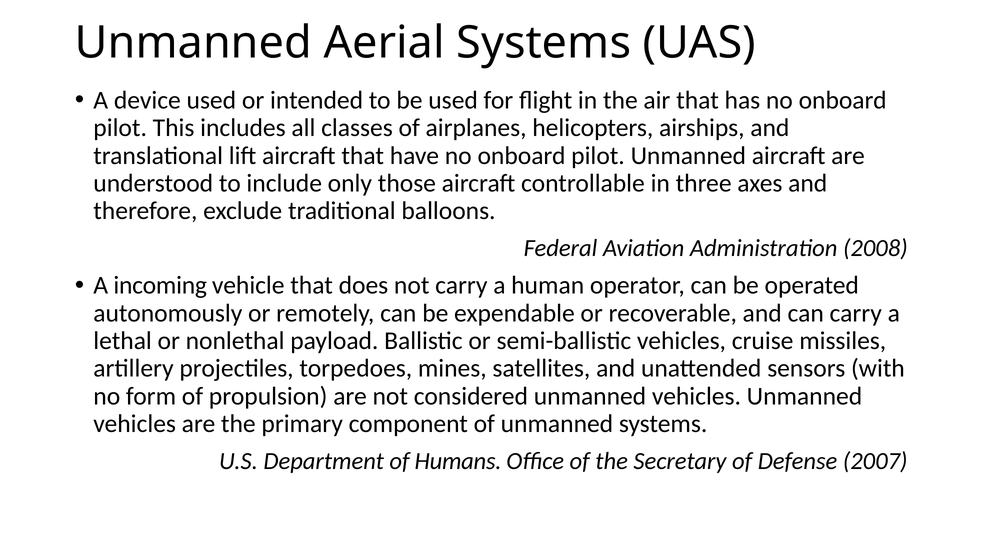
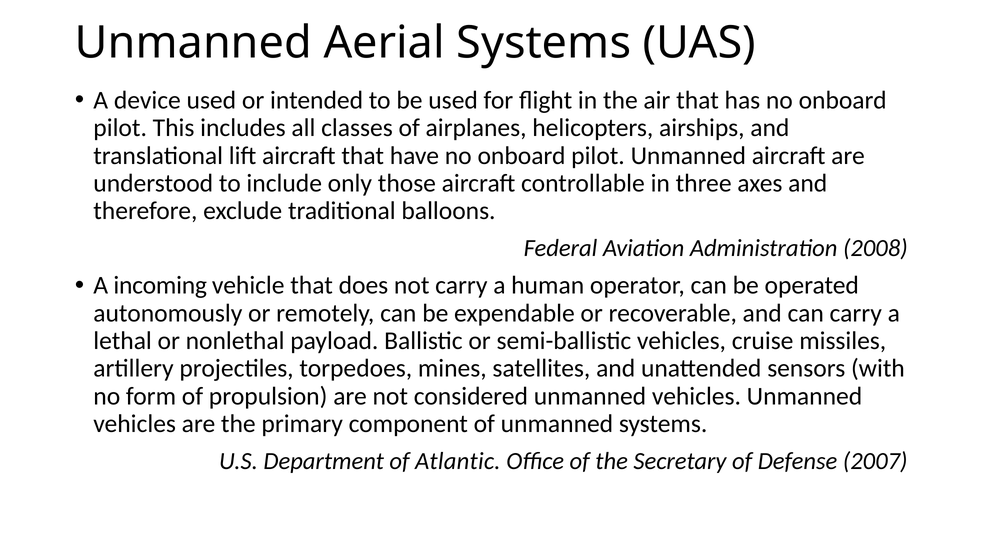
Humans: Humans -> Atlantic
